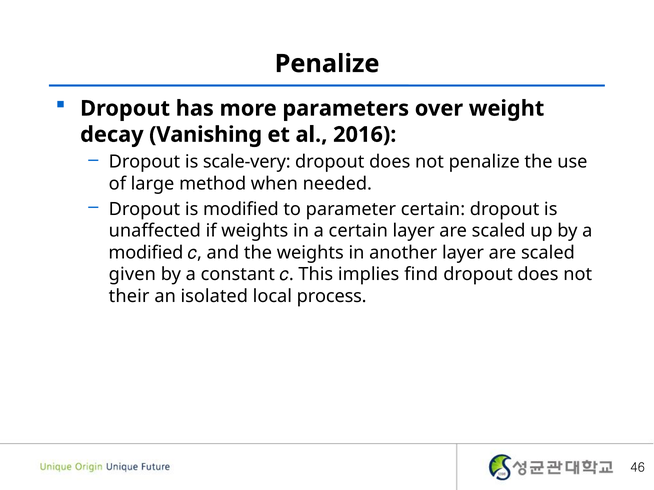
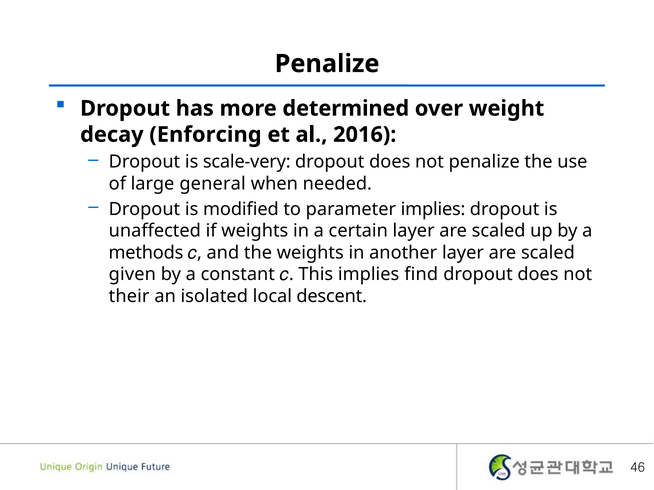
parameters: parameters -> determined
Vanishing: Vanishing -> Enforcing
method: method -> general
parameter certain: certain -> implies
modified at (146, 253): modified -> methods
process: process -> descent
